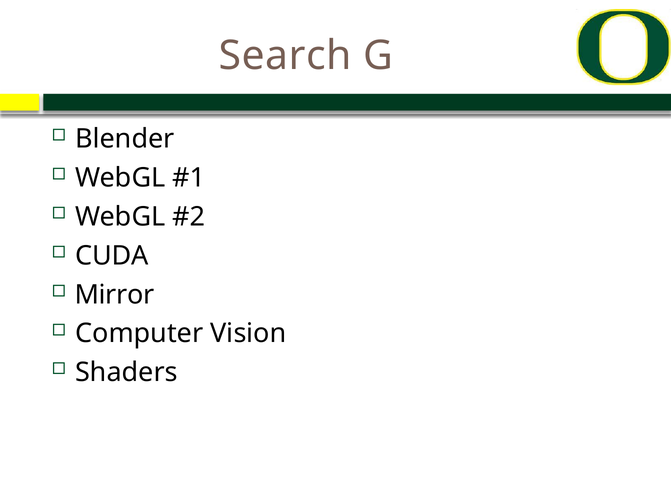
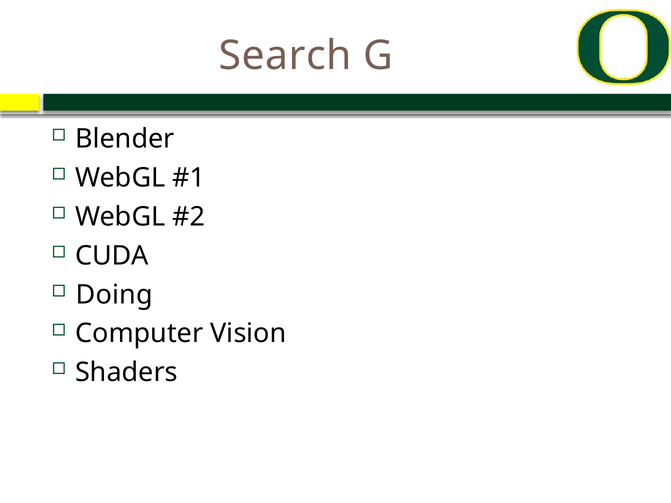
Mirror: Mirror -> Doing
